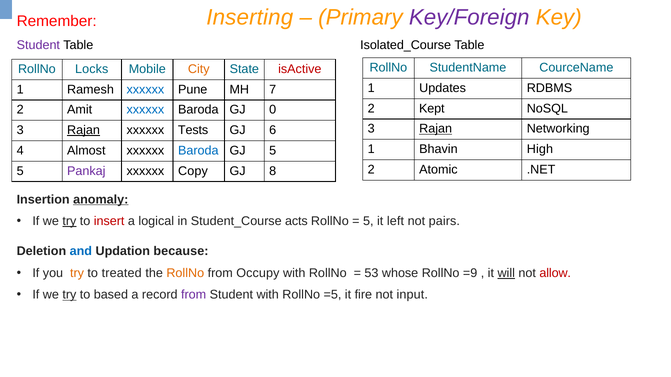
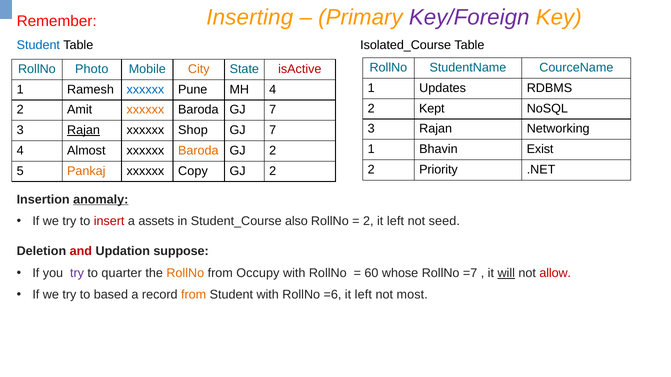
Student at (38, 45) colour: purple -> blue
Locks: Locks -> Photo
MH 7: 7 -> 4
xxxxxx at (145, 110) colour: blue -> orange
Baroda GJ 0: 0 -> 7
Rajan at (436, 129) underline: present -> none
Tests: Tests -> Shop
6 at (273, 130): 6 -> 7
High: High -> Exist
Baroda at (198, 151) colour: blue -> orange
5 at (273, 151): 5 -> 2
Atomic: Atomic -> Priority
Pankaj colour: purple -> orange
8 at (273, 171): 8 -> 2
try at (69, 221) underline: present -> none
logical: logical -> assets
acts: acts -> also
5 at (368, 221): 5 -> 2
pairs: pairs -> seed
and colour: blue -> red
because: because -> suppose
try at (77, 273) colour: orange -> purple
treated: treated -> quarter
53: 53 -> 60
=9: =9 -> =7
try at (69, 295) underline: present -> none
from at (194, 295) colour: purple -> orange
=5: =5 -> =6
fire at (363, 295): fire -> left
input: input -> most
